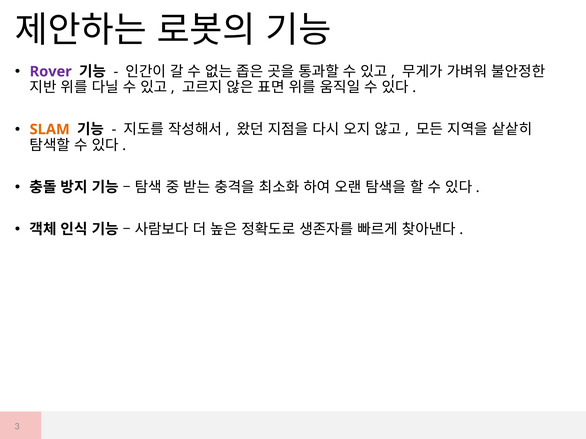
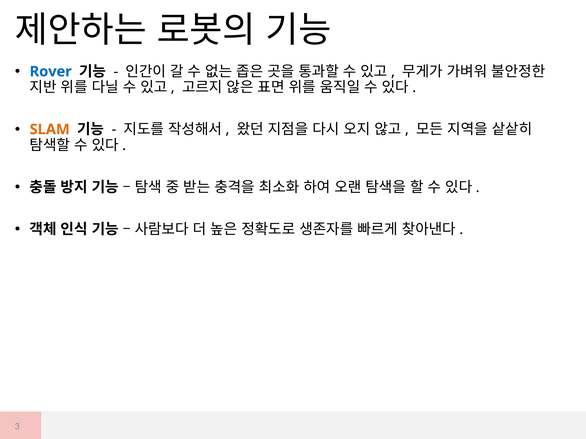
Rover colour: purple -> blue
